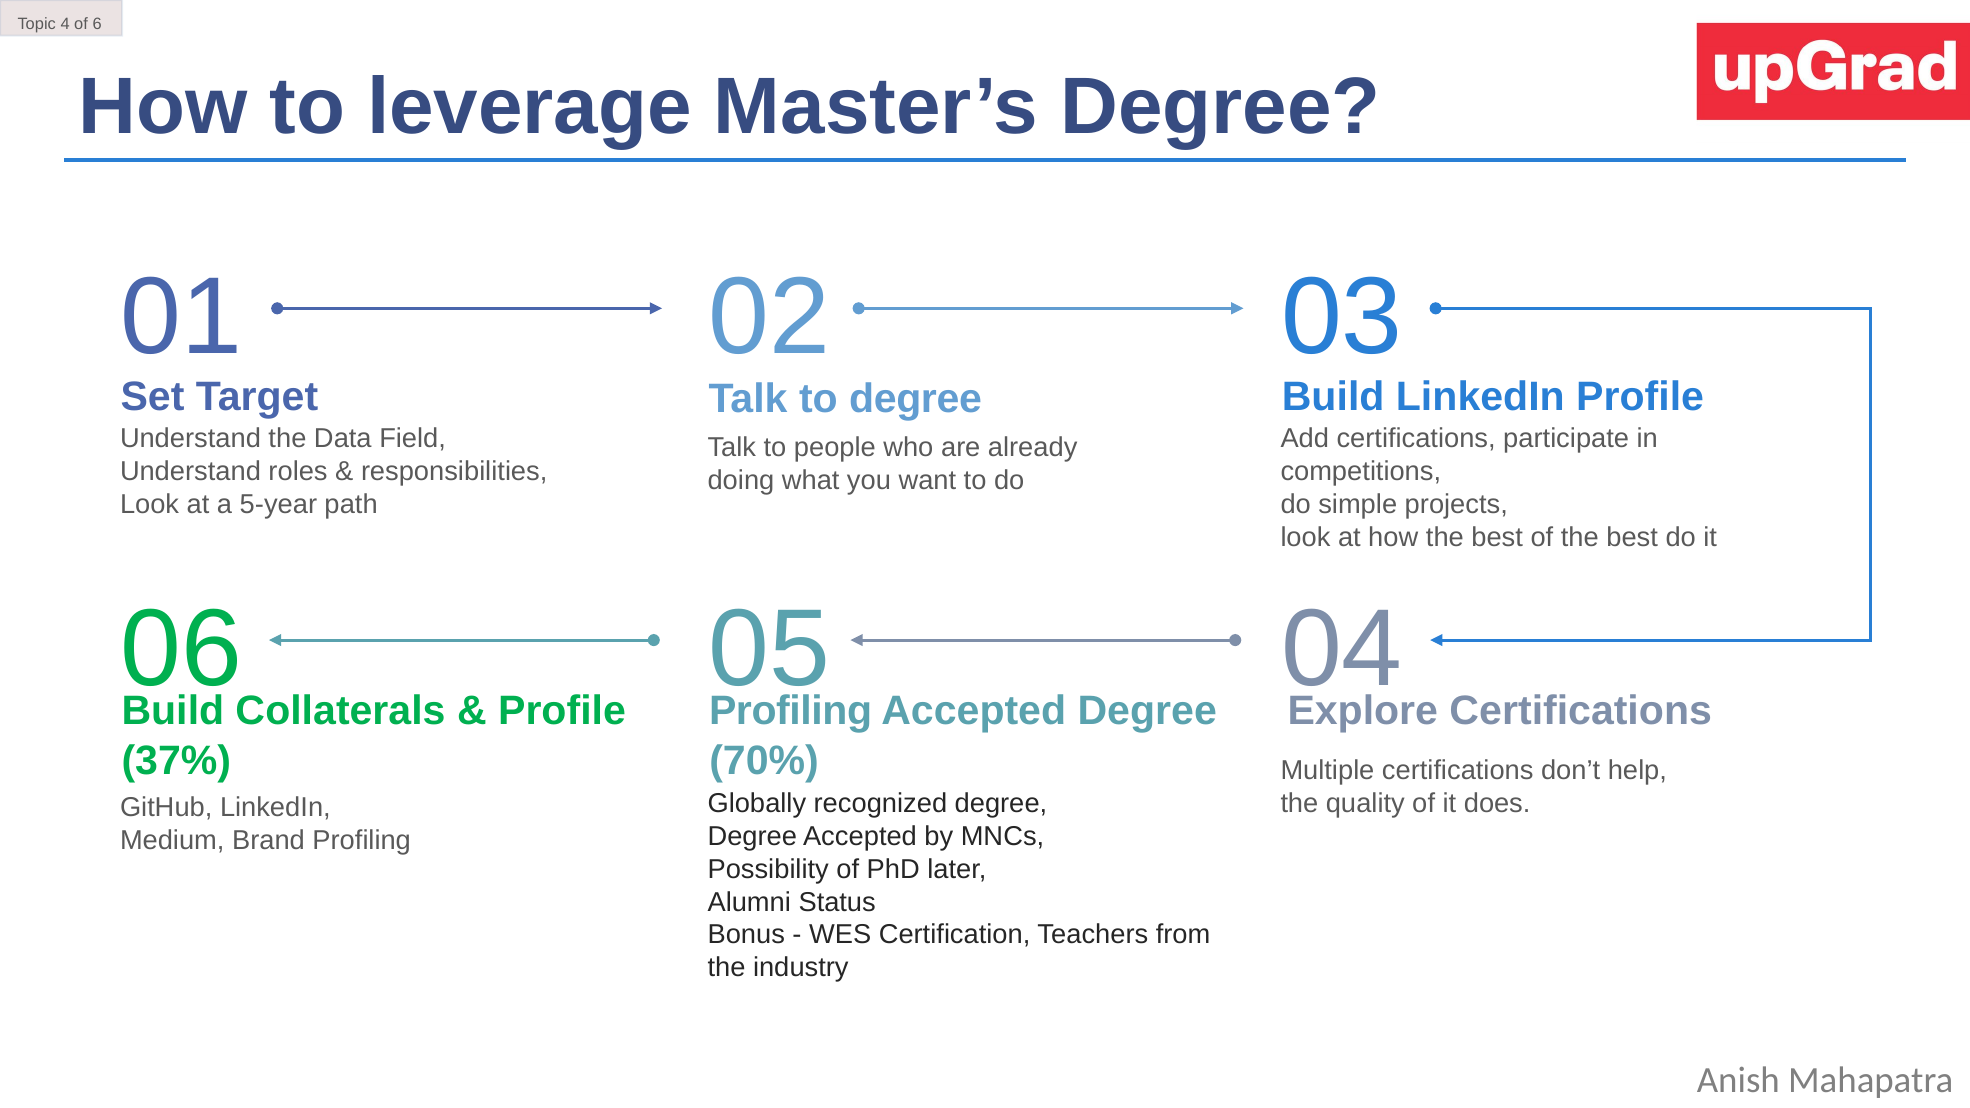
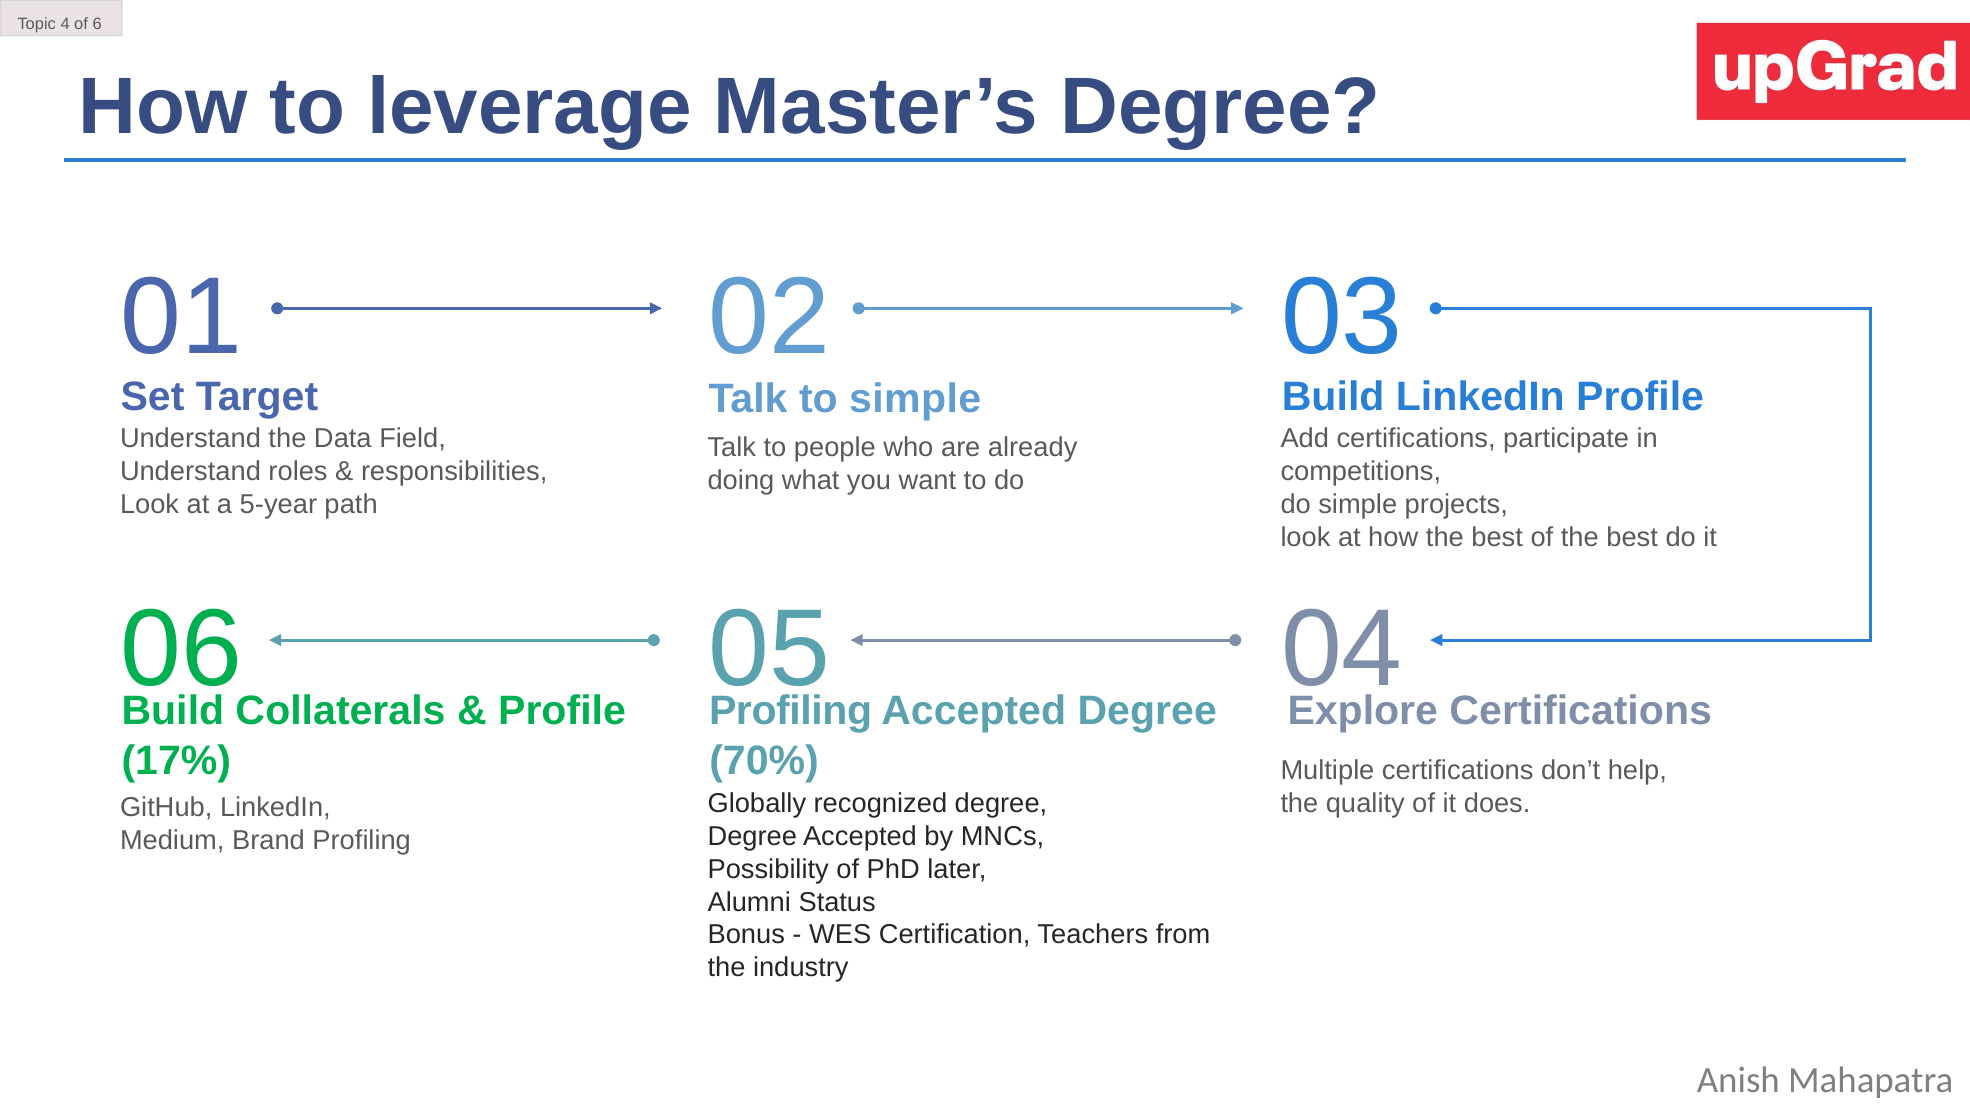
to degree: degree -> simple
37%: 37% -> 17%
